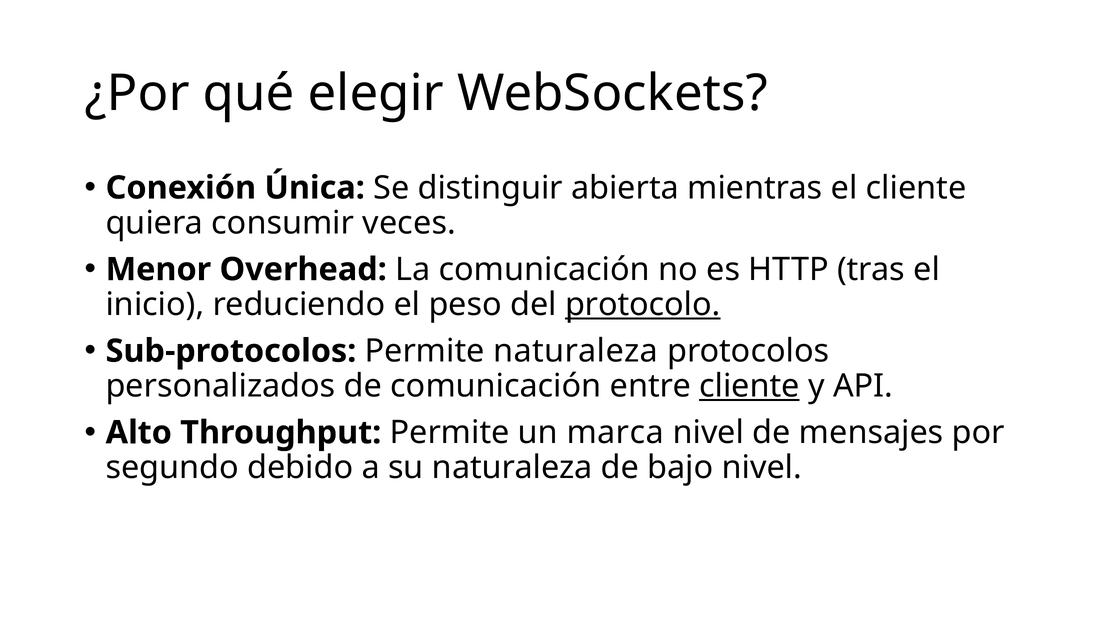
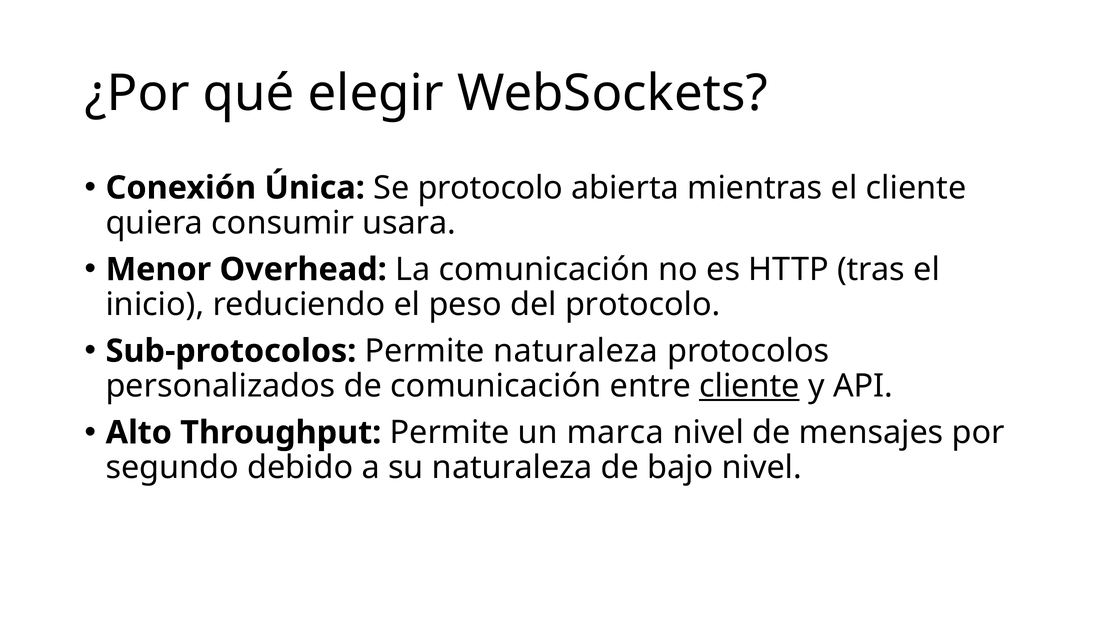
Se distinguir: distinguir -> protocolo
veces: veces -> usara
protocolo at (643, 305) underline: present -> none
